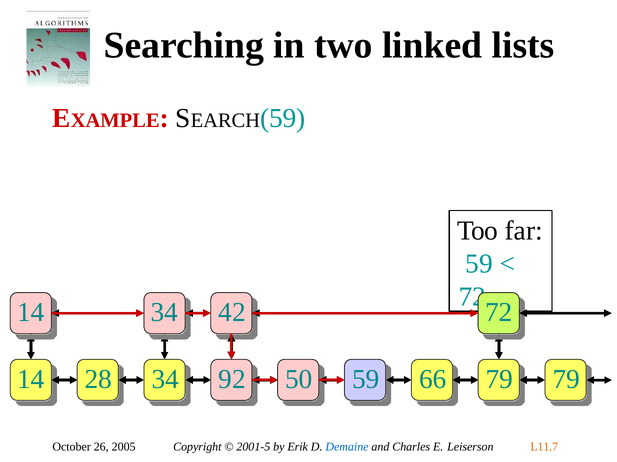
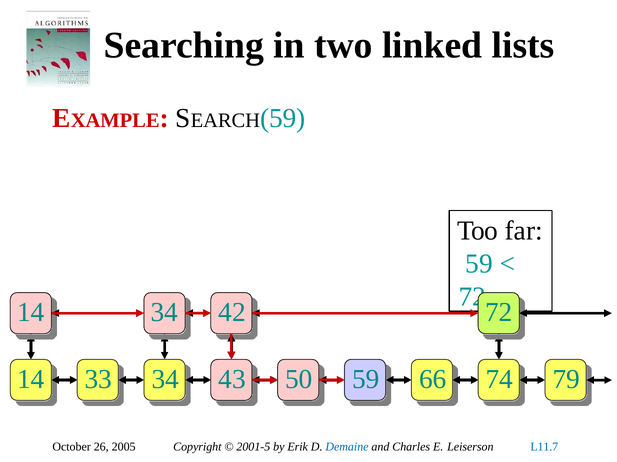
28: 28 -> 33
92: 92 -> 43
66 79: 79 -> 74
L11.7 colour: orange -> blue
